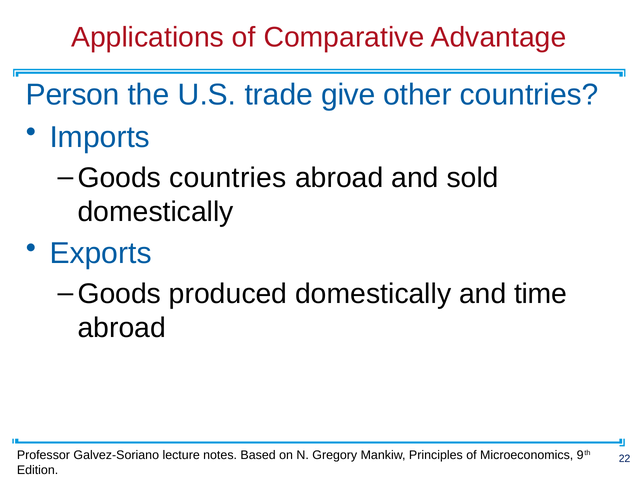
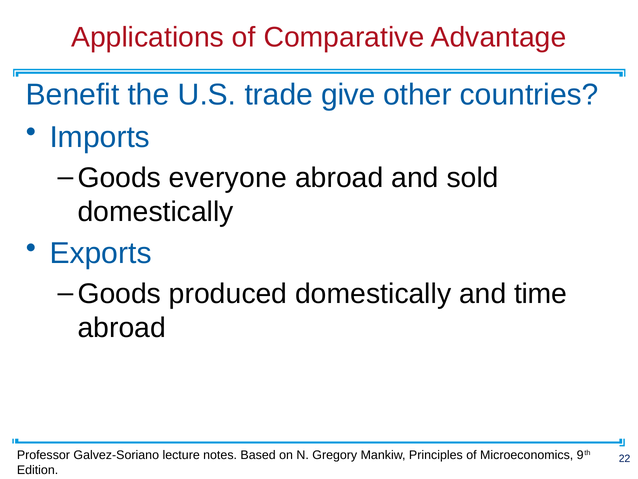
Person: Person -> Benefit
Goods countries: countries -> everyone
